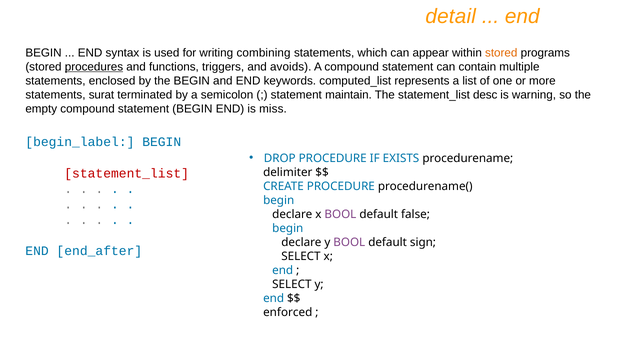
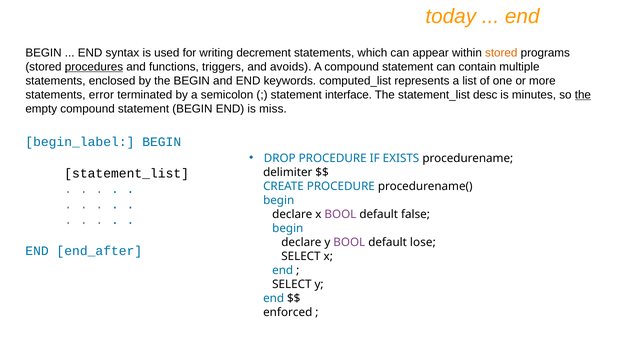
detail: detail -> today
combining: combining -> decrement
surat: surat -> error
maintain: maintain -> interface
warning: warning -> minutes
the at (583, 95) underline: none -> present
statement_list at (127, 173) colour: red -> black
sign: sign -> lose
